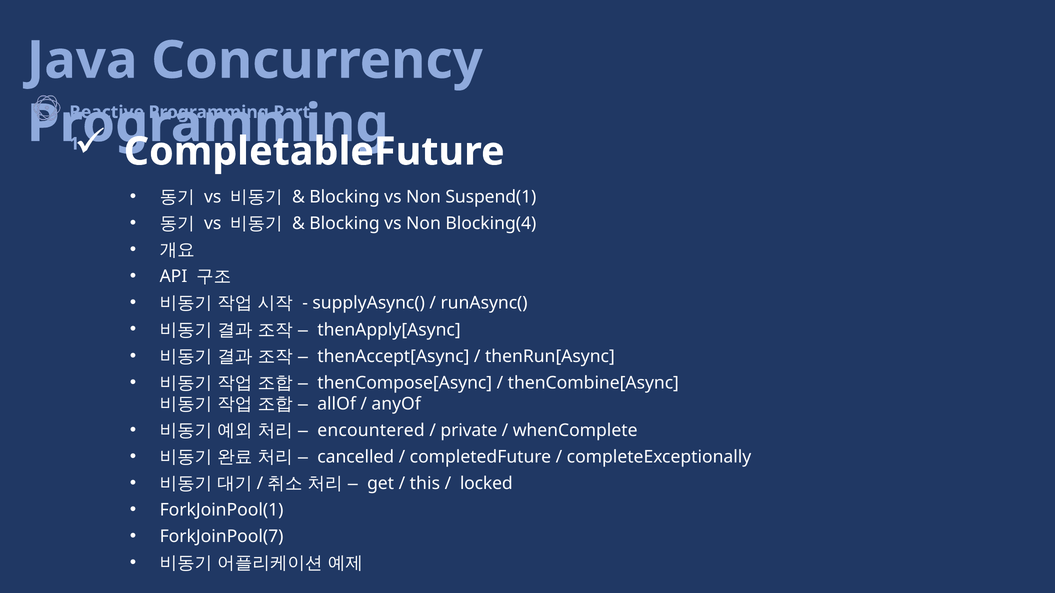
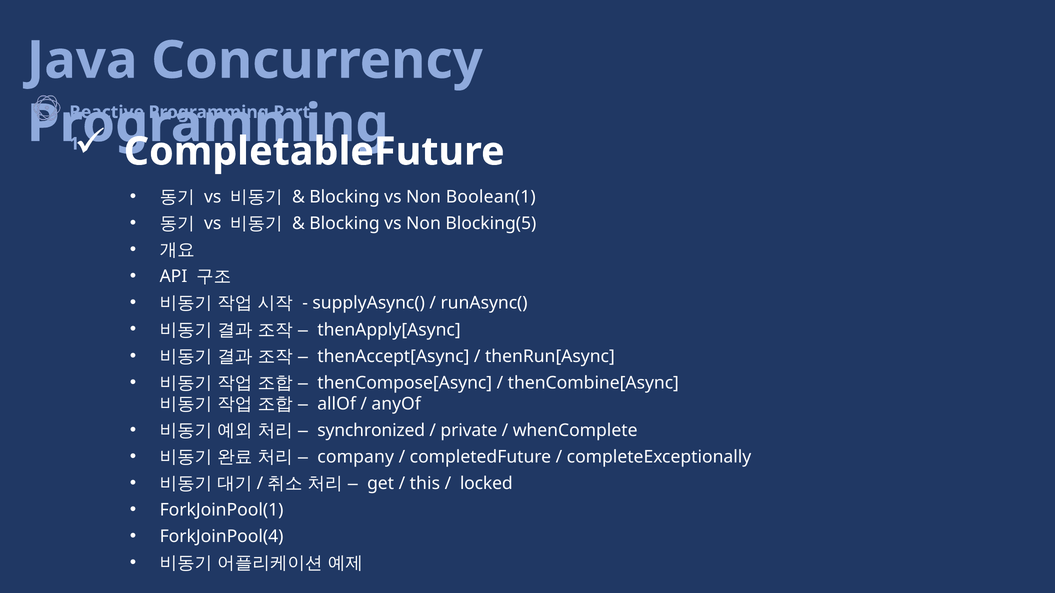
Suspend(1: Suspend(1 -> Boolean(1
Blocking(4: Blocking(4 -> Blocking(5
encountered: encountered -> synchronized
cancelled: cancelled -> company
ForkJoinPool(7: ForkJoinPool(7 -> ForkJoinPool(4
